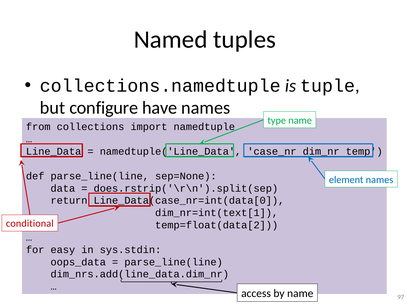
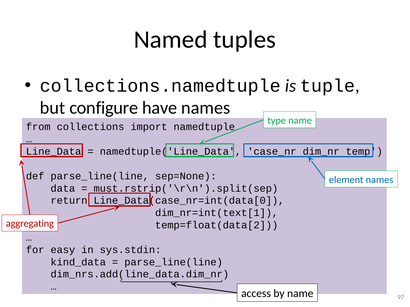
does.rstrip('\r\n').split(sep: does.rstrip('\r\n').split(sep -> must.rstrip('\r\n').split(sep
conditional: conditional -> aggregating
oops_data: oops_data -> kind_data
